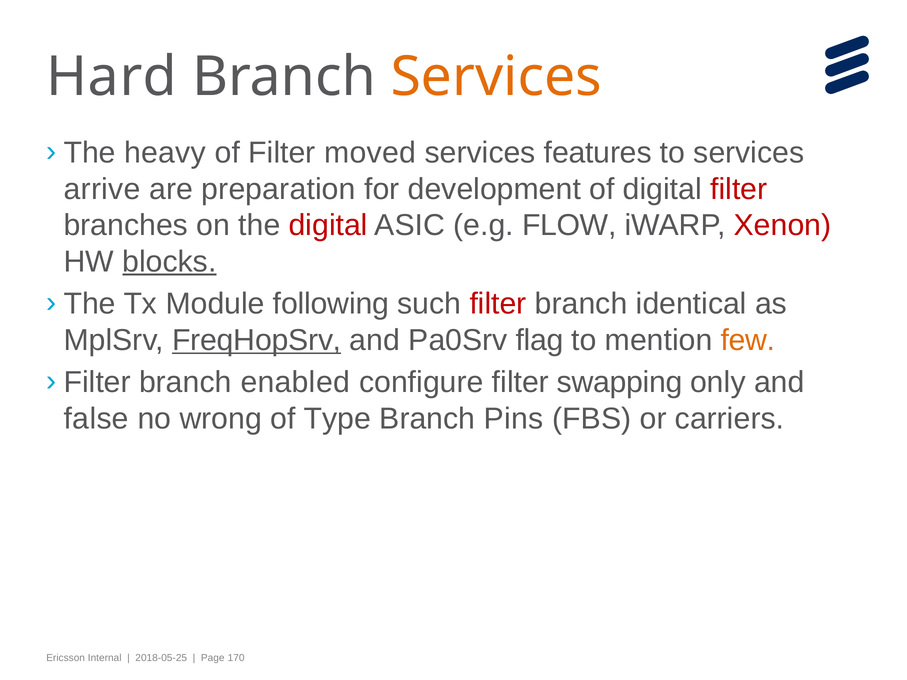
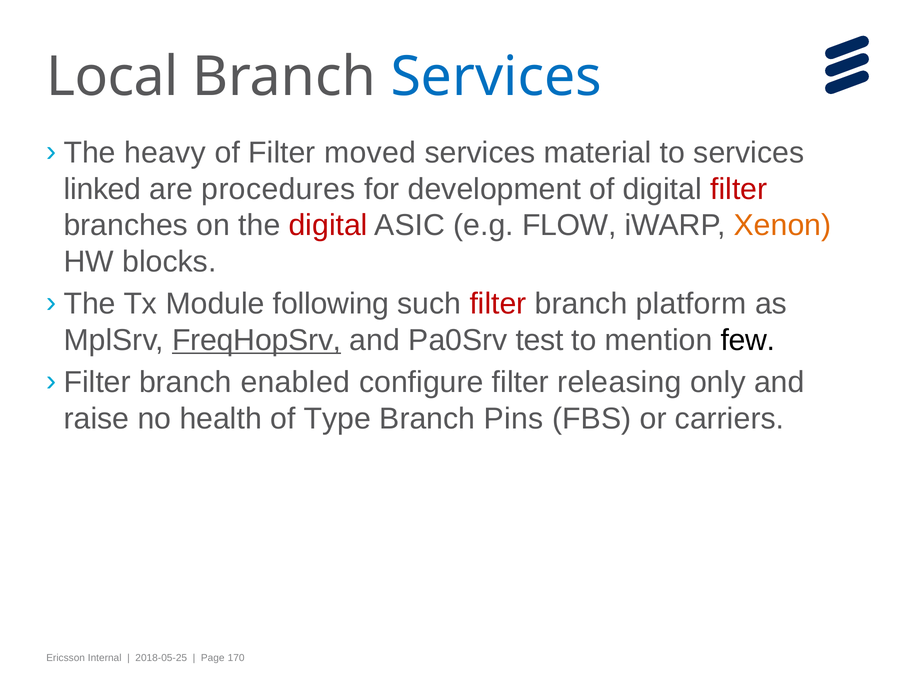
Hard: Hard -> Local
Services at (496, 77) colour: orange -> blue
features: features -> material
arrive: arrive -> linked
preparation: preparation -> procedures
Xenon colour: red -> orange
blocks underline: present -> none
identical: identical -> platform
flag: flag -> test
few colour: orange -> black
swapping: swapping -> releasing
false: false -> raise
wrong: wrong -> health
